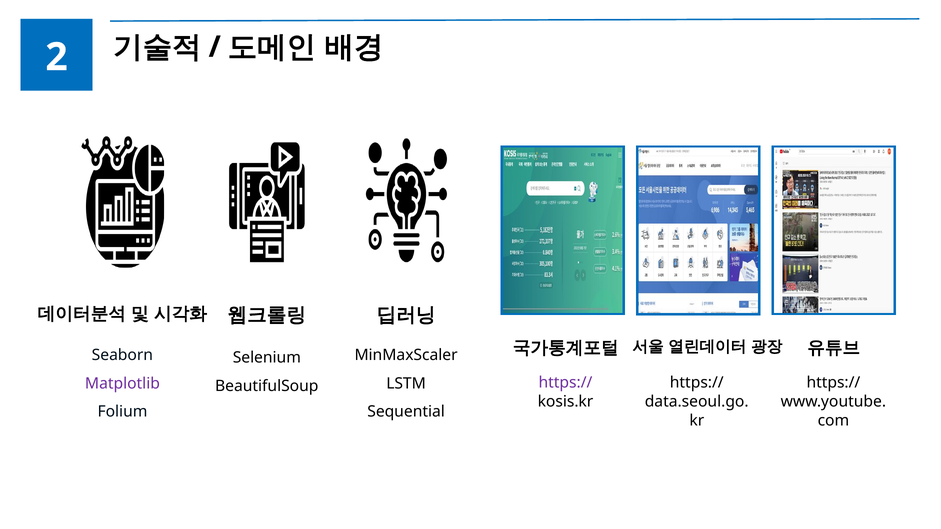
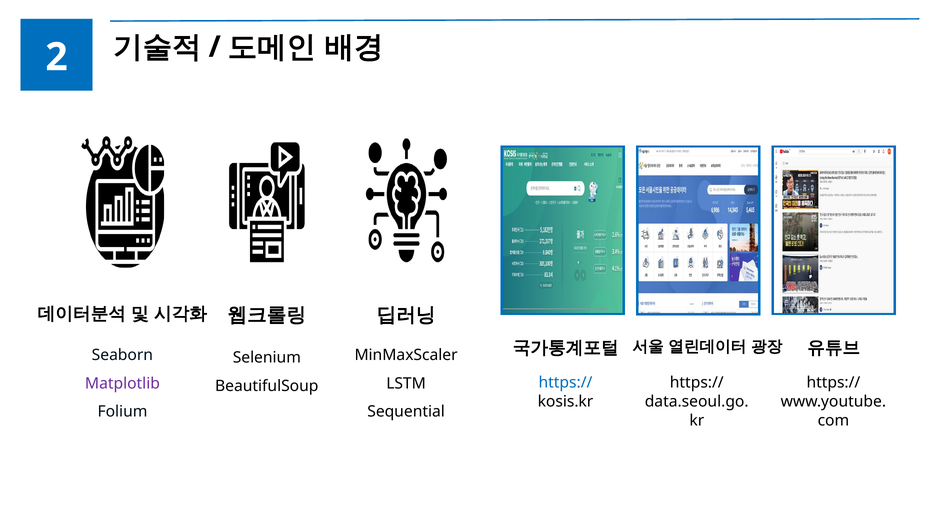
https:// at (565, 383) colour: purple -> blue
